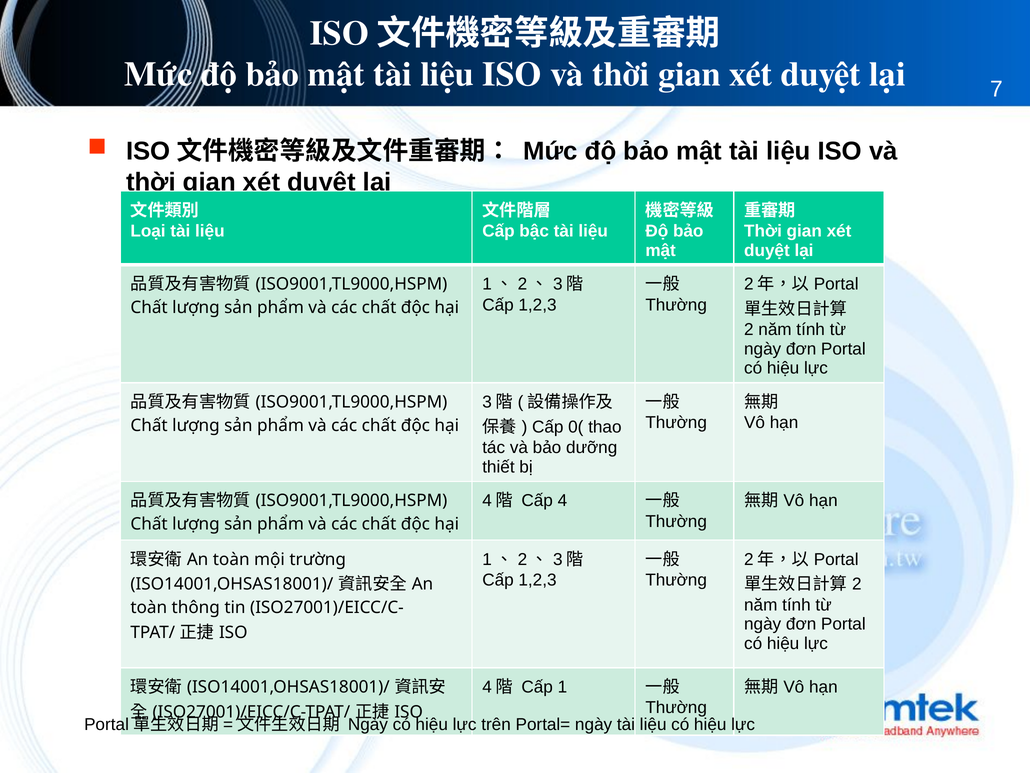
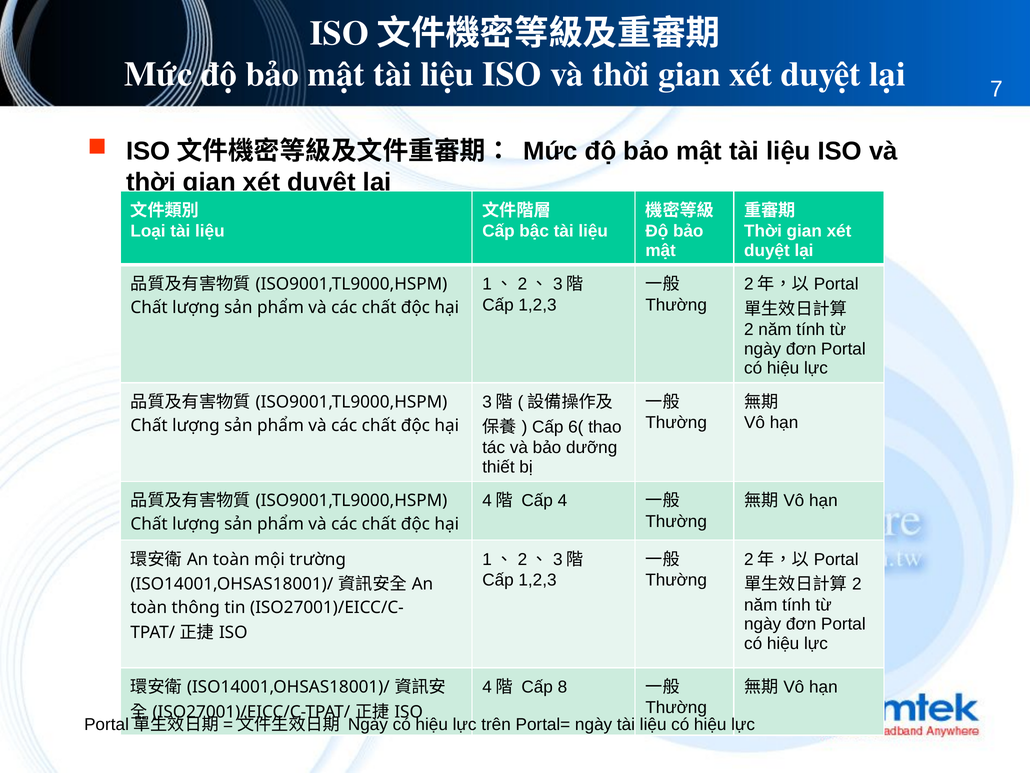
0(: 0( -> 6(
1: 1 -> 8
